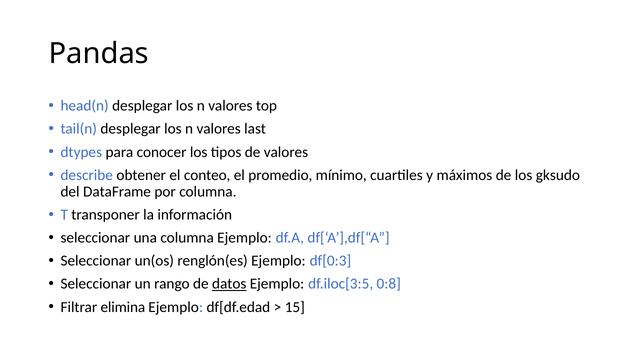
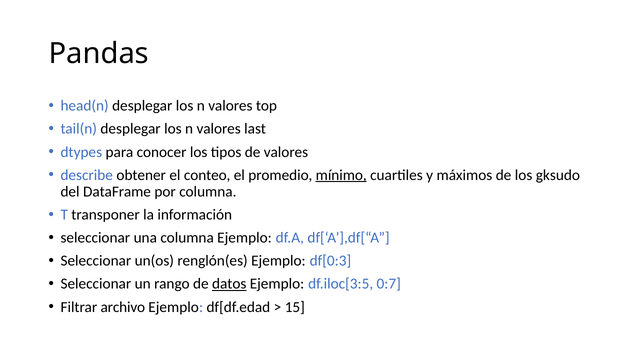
mínimo underline: none -> present
0:8: 0:8 -> 0:7
elimina: elimina -> archivo
